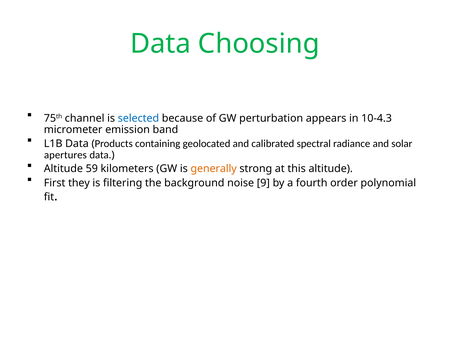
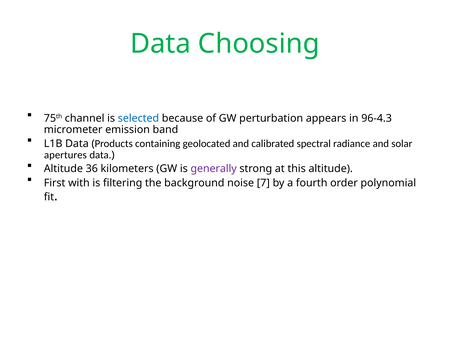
10-4.3: 10-4.3 -> 96-4.3
59: 59 -> 36
generally colour: orange -> purple
they: they -> with
9: 9 -> 7
